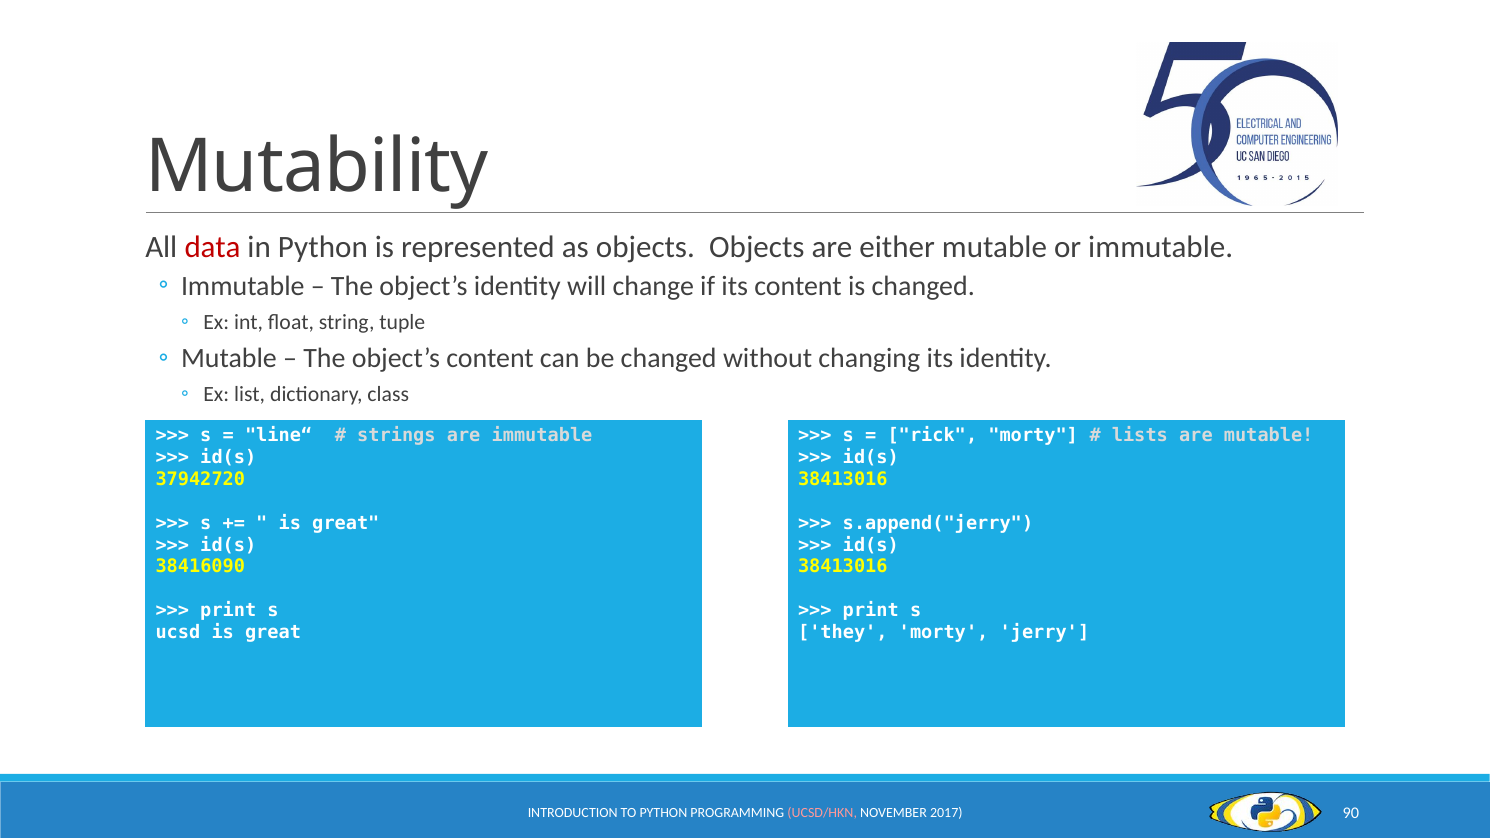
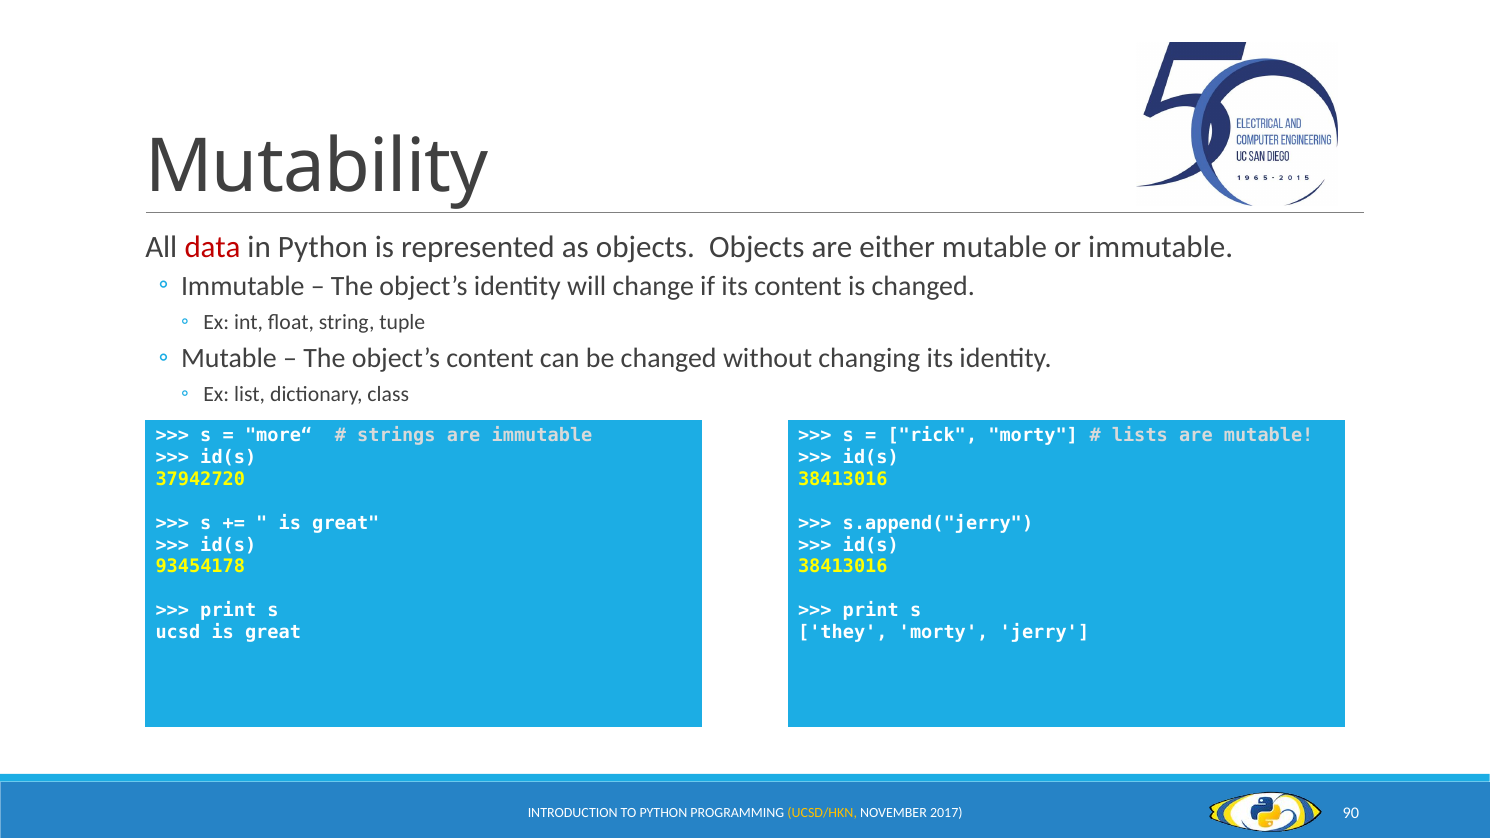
line“: line“ -> more“
38416090: 38416090 -> 93454178
UCSD/HKN colour: pink -> yellow
